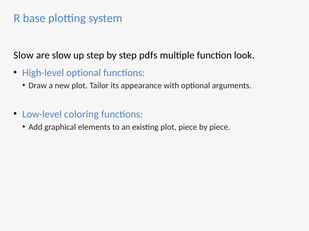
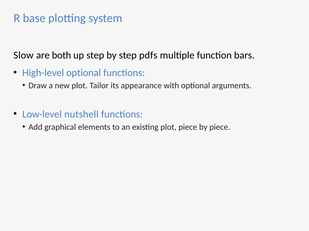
are slow: slow -> both
look: look -> bars
coloring: coloring -> nutshell
